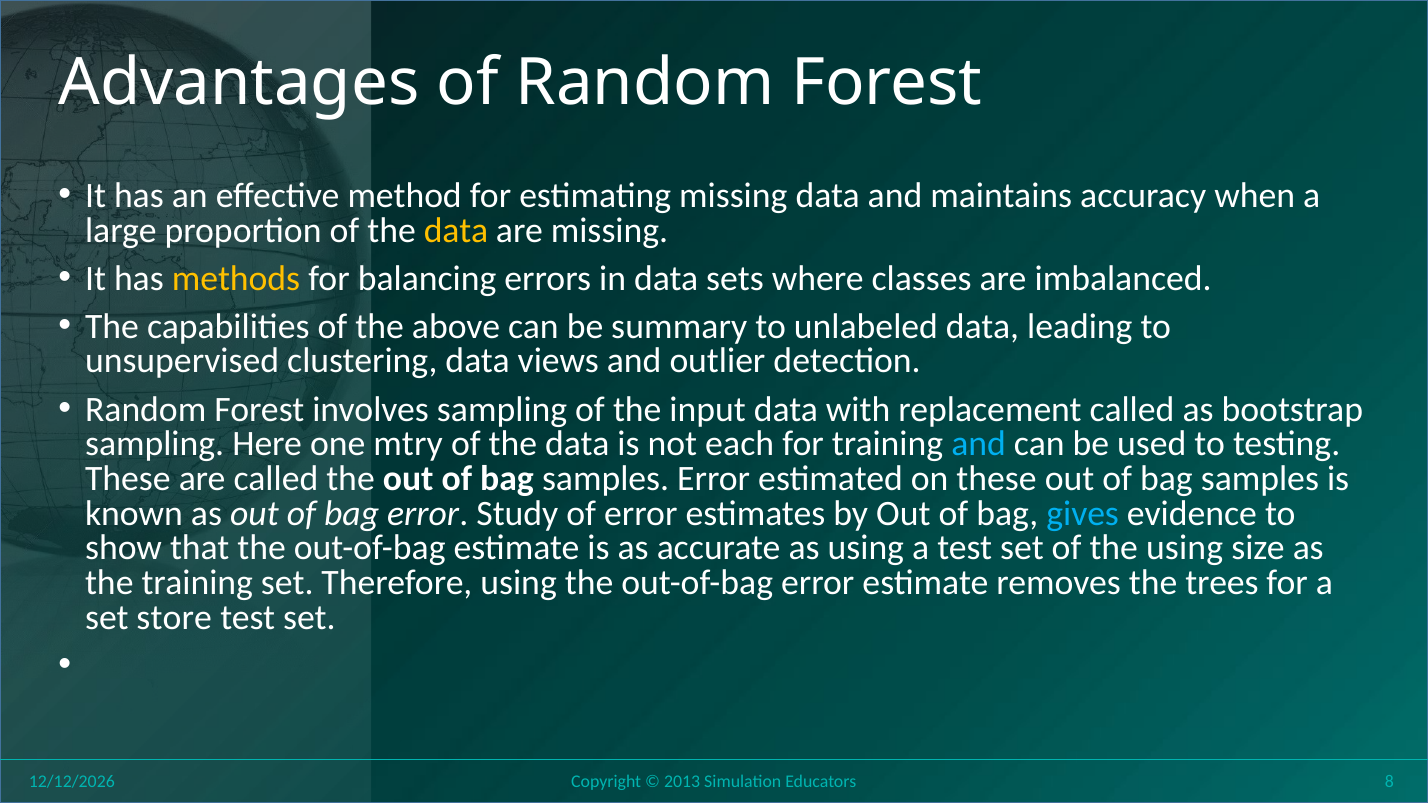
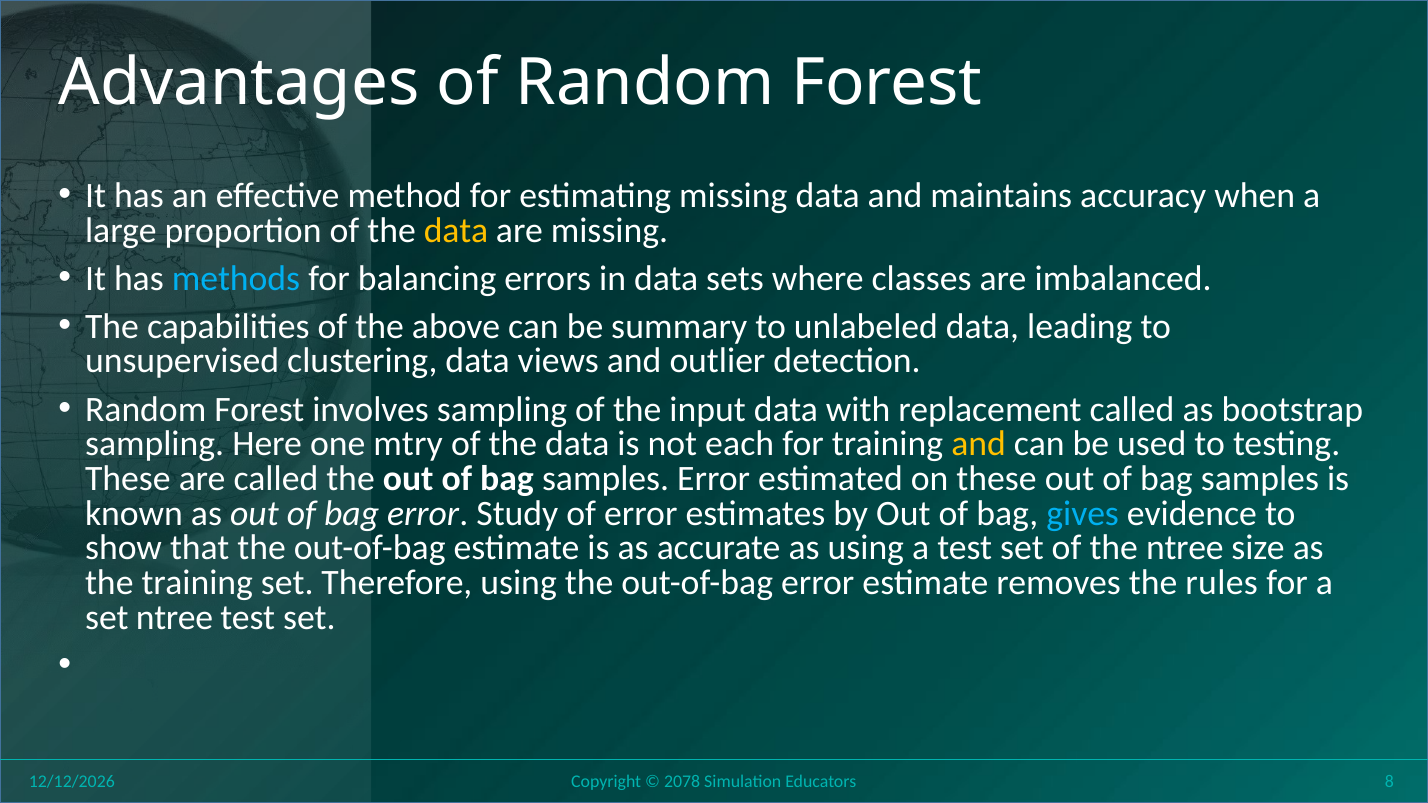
methods colour: yellow -> light blue
and at (979, 444) colour: light blue -> yellow
the using: using -> ntree
trees: trees -> rules
set store: store -> ntree
2013: 2013 -> 2078
